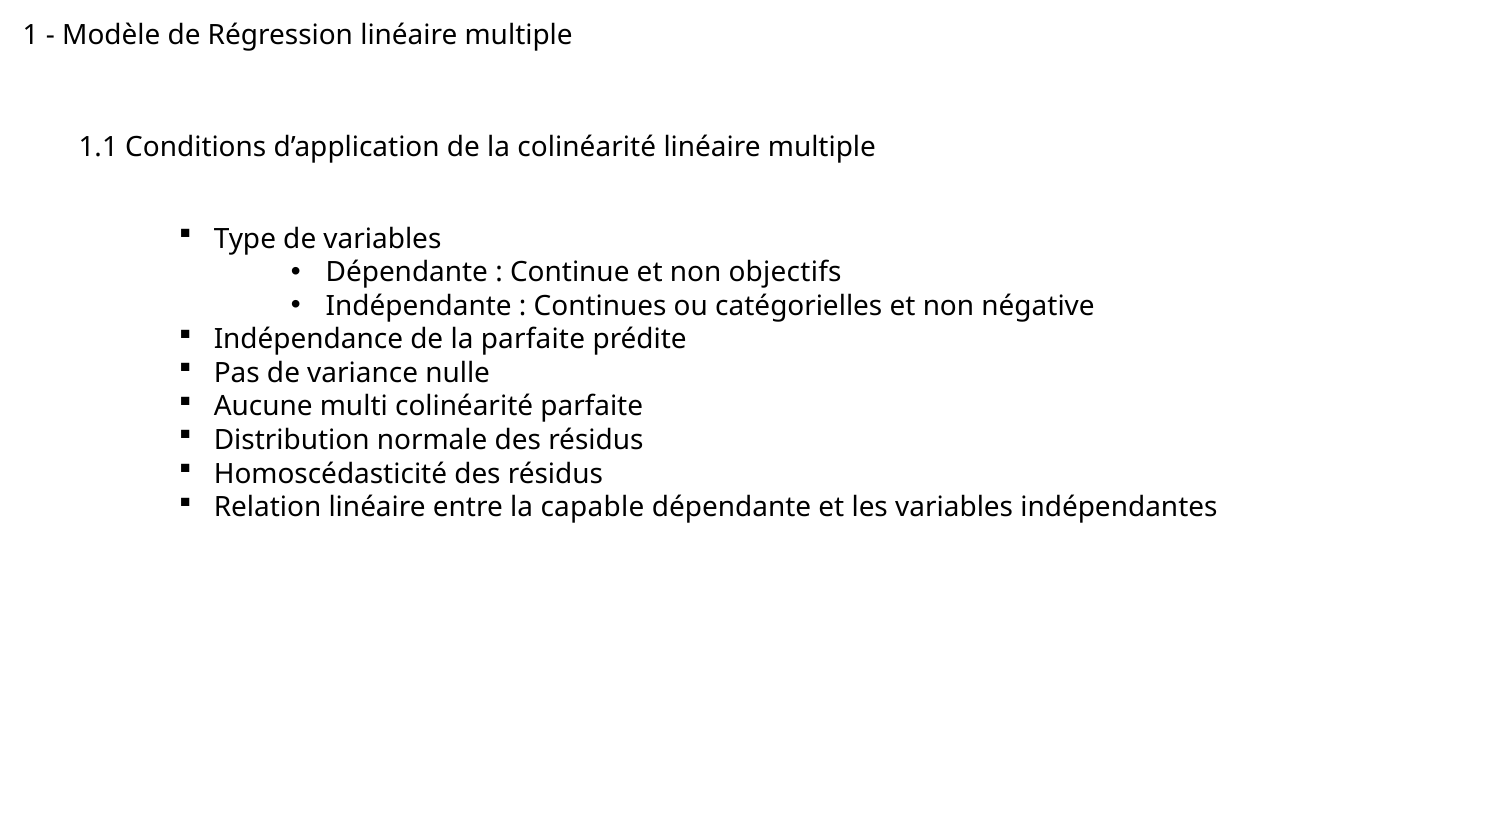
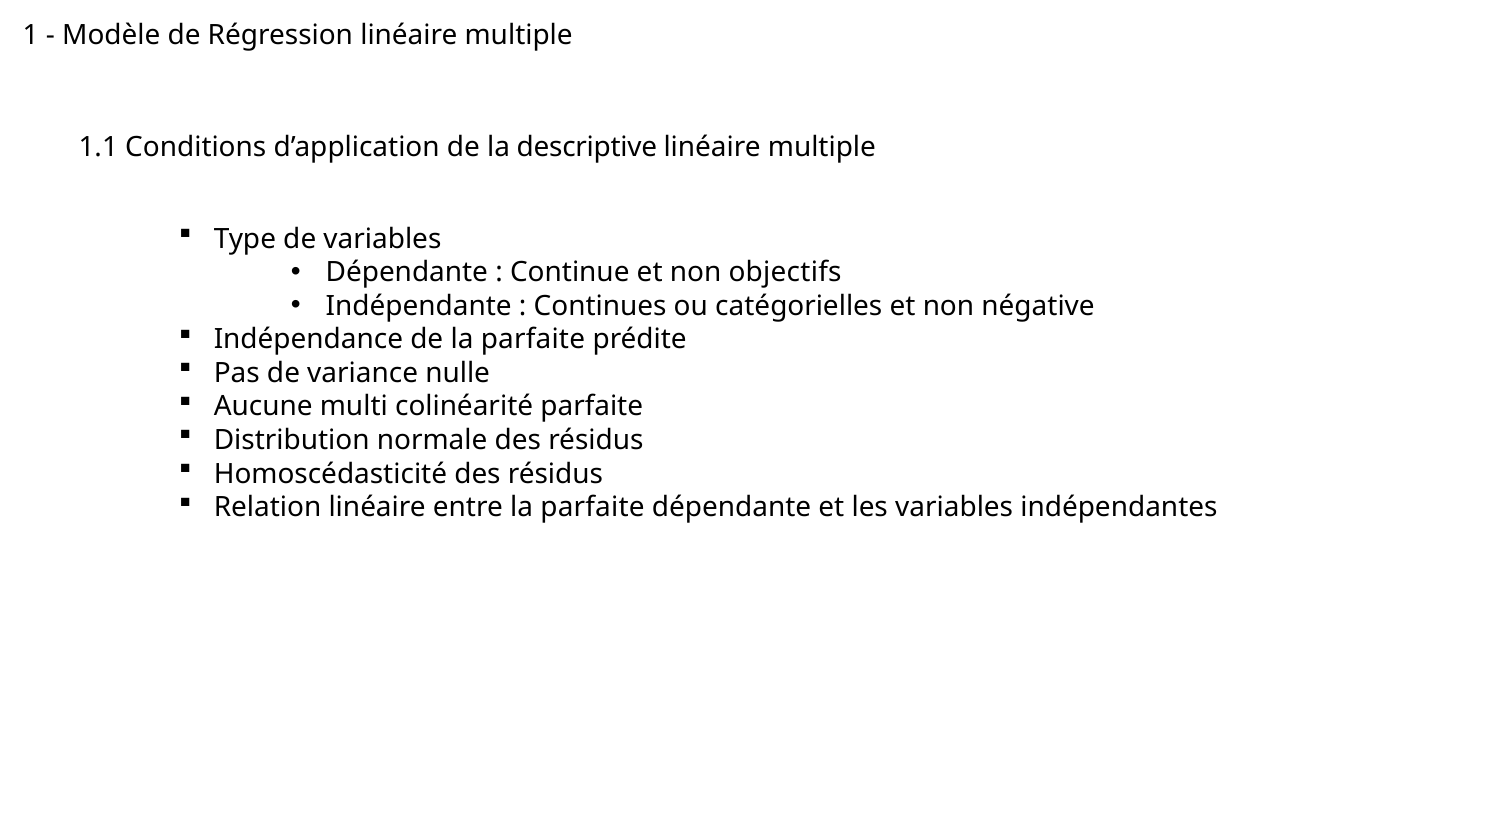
la colinéarité: colinéarité -> descriptive
entre la capable: capable -> parfaite
